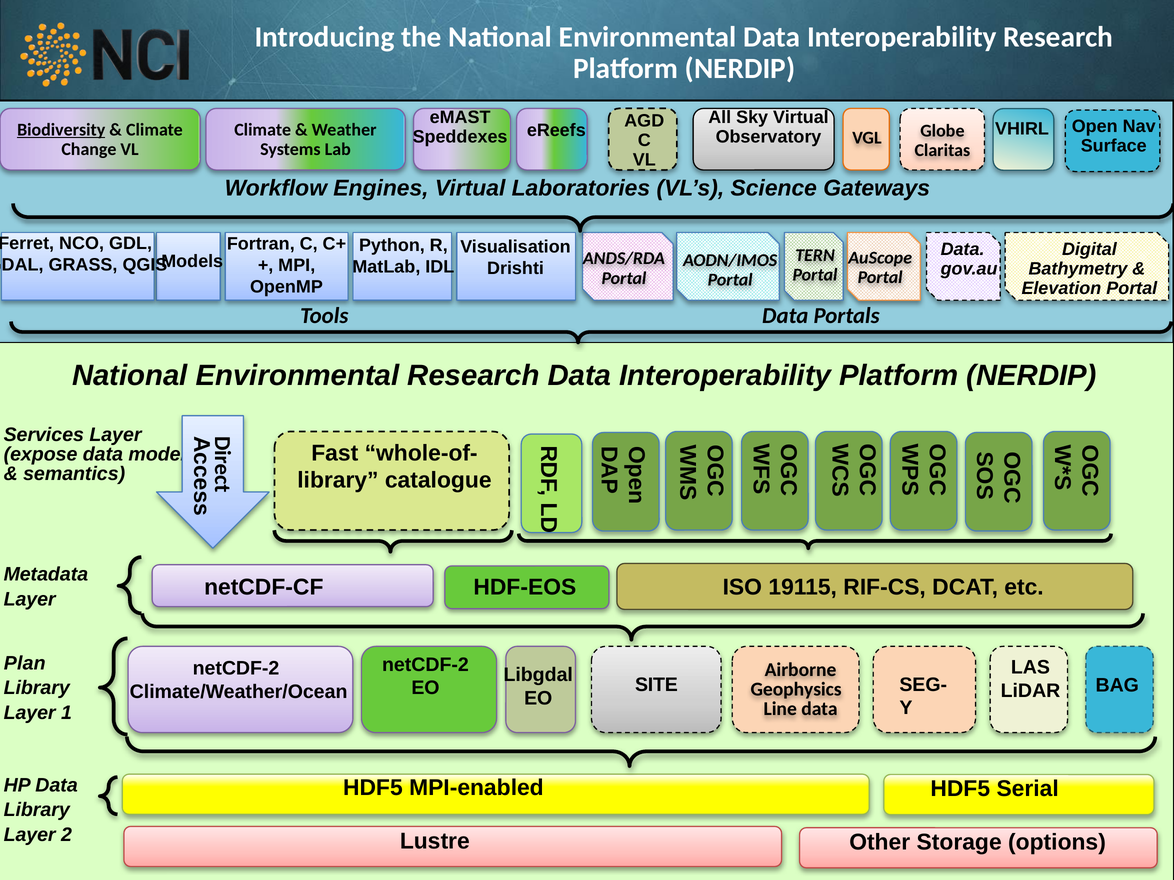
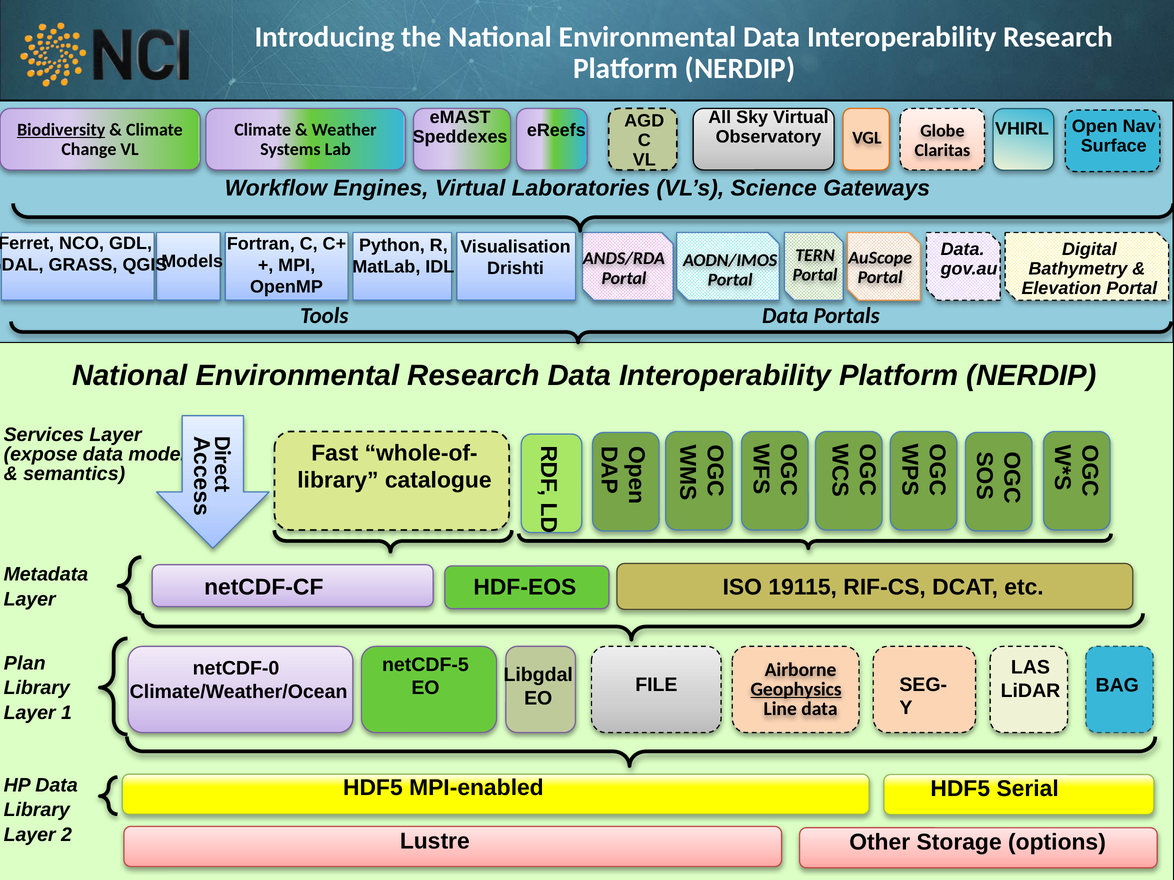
netCDF-2 at (425, 665): netCDF-2 -> netCDF-5
netCDF-2 at (236, 669): netCDF-2 -> netCDF-0
SITE: SITE -> FILE
Geophysics underline: none -> present
